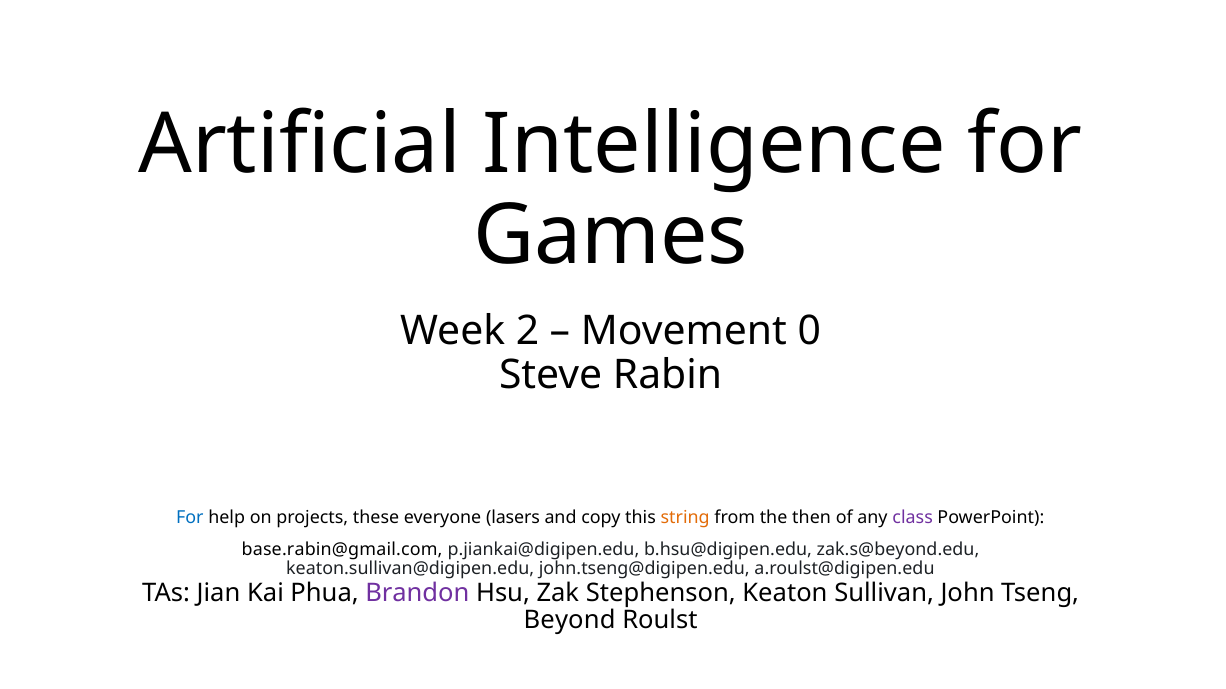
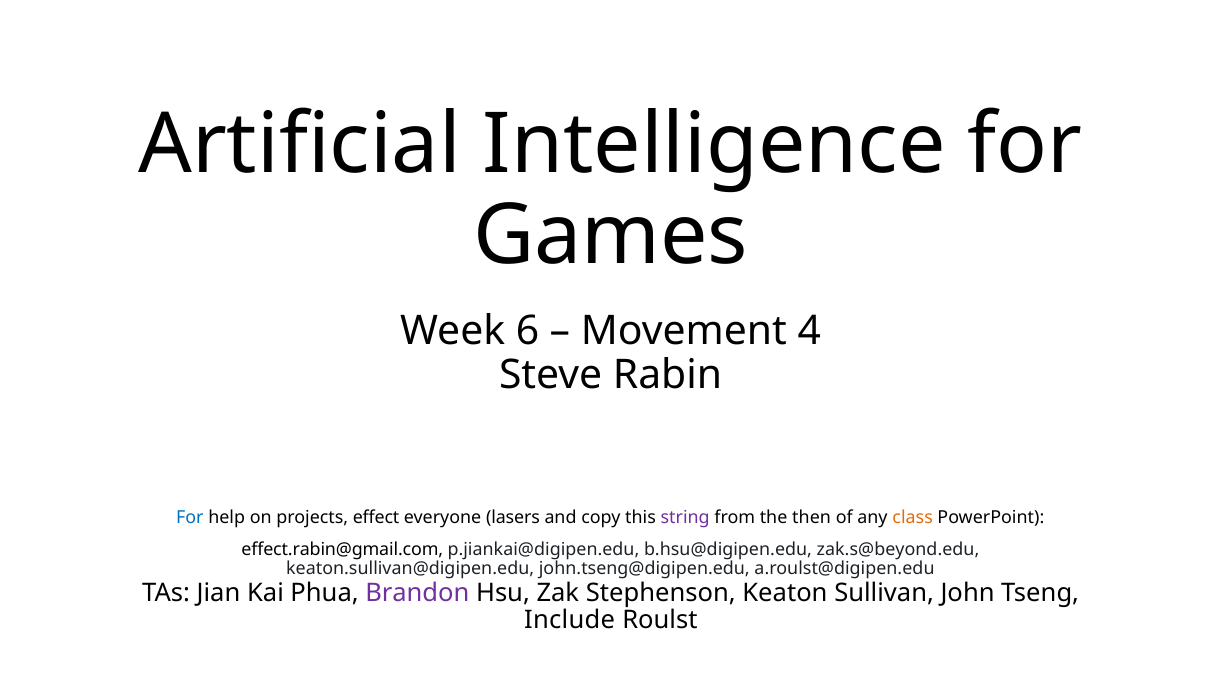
2: 2 -> 6
0: 0 -> 4
these: these -> effect
string colour: orange -> purple
class colour: purple -> orange
base.rabin@gmail.com: base.rabin@gmail.com -> effect.rabin@gmail.com
Beyond: Beyond -> Include
